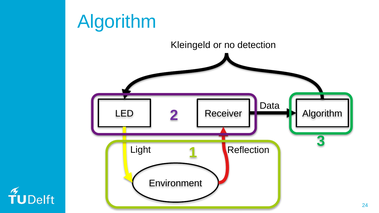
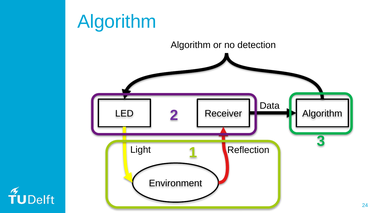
Kleingeld at (191, 45): Kleingeld -> Algorithm
